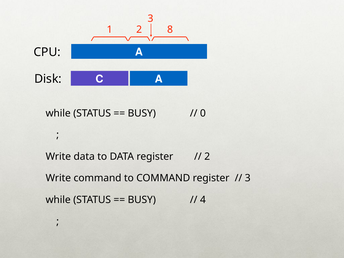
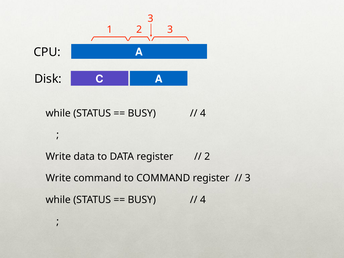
2 8: 8 -> 3
0 at (203, 113): 0 -> 4
